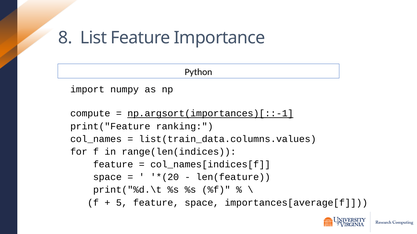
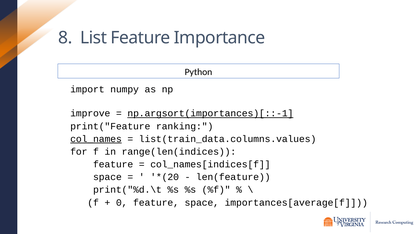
compute: compute -> improve
col_names underline: none -> present
5: 5 -> 0
